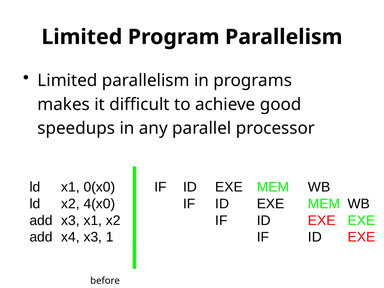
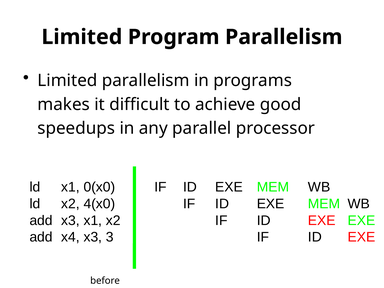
1: 1 -> 3
